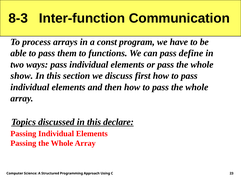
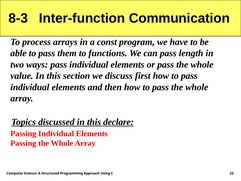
define: define -> length
show: show -> value
